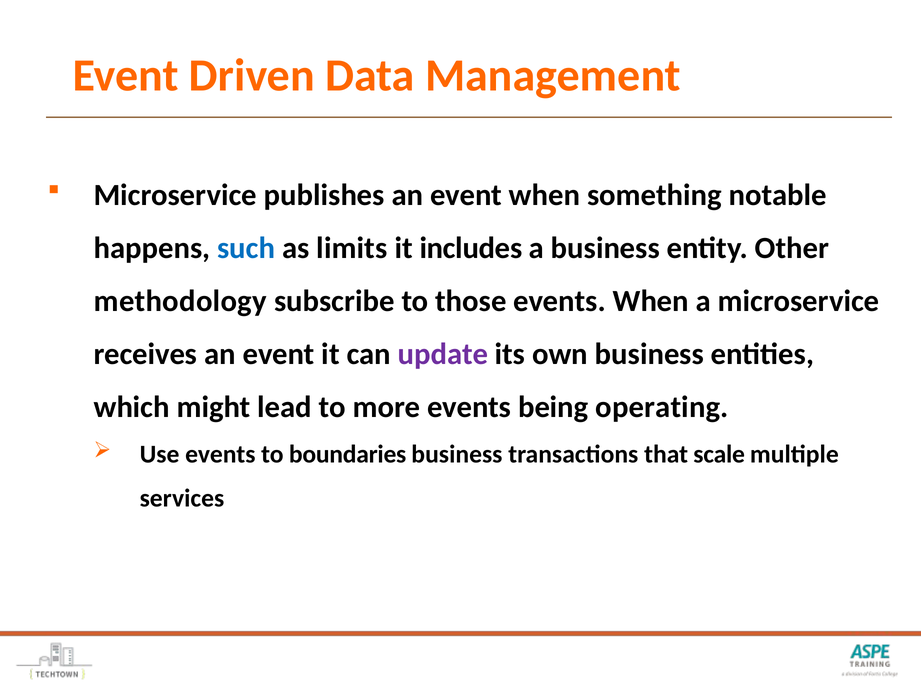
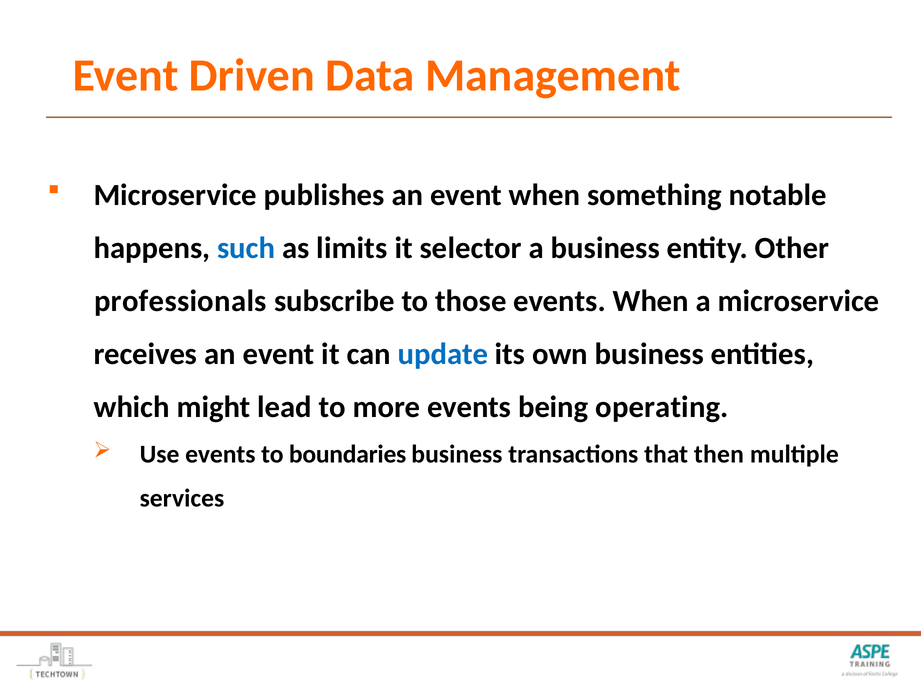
includes: includes -> selector
methodology: methodology -> professionals
update colour: purple -> blue
scale: scale -> then
